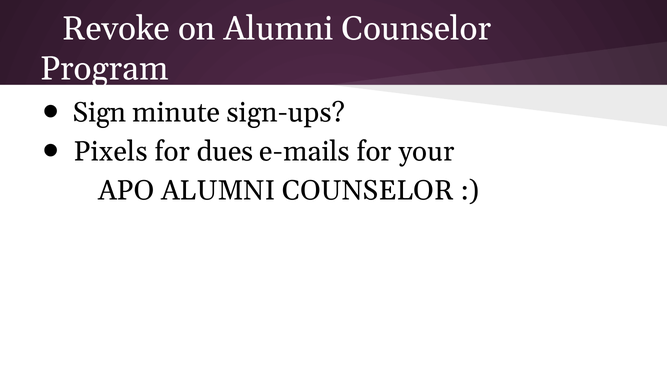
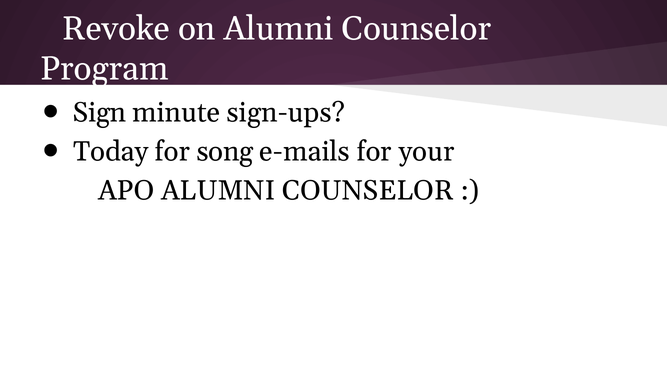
Pixels: Pixels -> Today
dues: dues -> song
